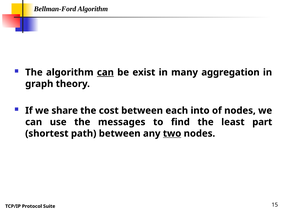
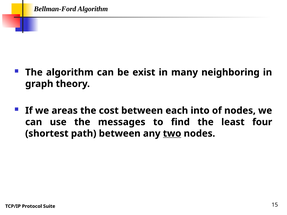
can at (105, 72) underline: present -> none
aggregation: aggregation -> neighboring
share: share -> areas
part: part -> four
